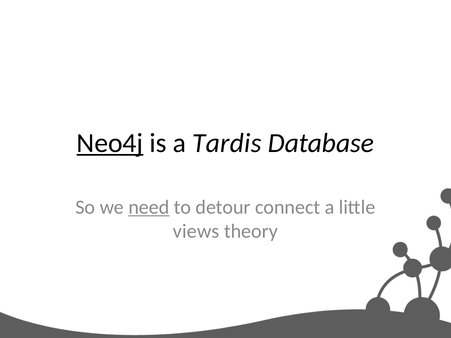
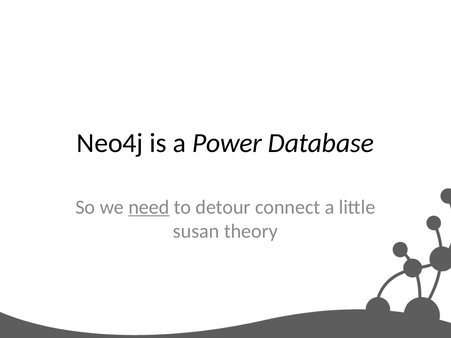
Neo4j underline: present -> none
Tardis: Tardis -> Power
views: views -> susan
